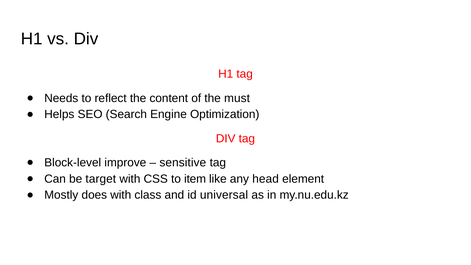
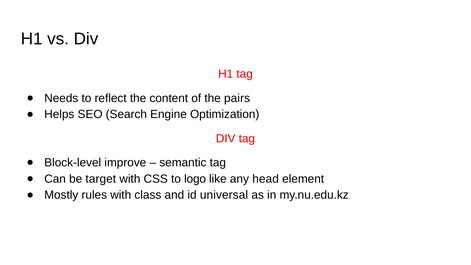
must: must -> pairs
sensitive: sensitive -> semantic
item: item -> logo
does: does -> rules
